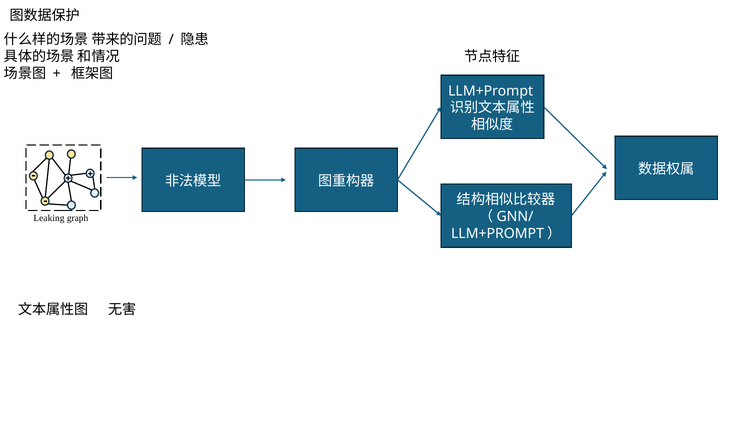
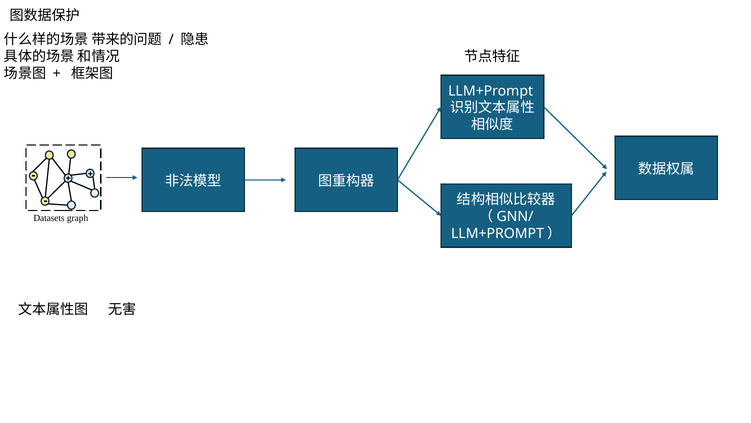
Leaking: Leaking -> Datasets
